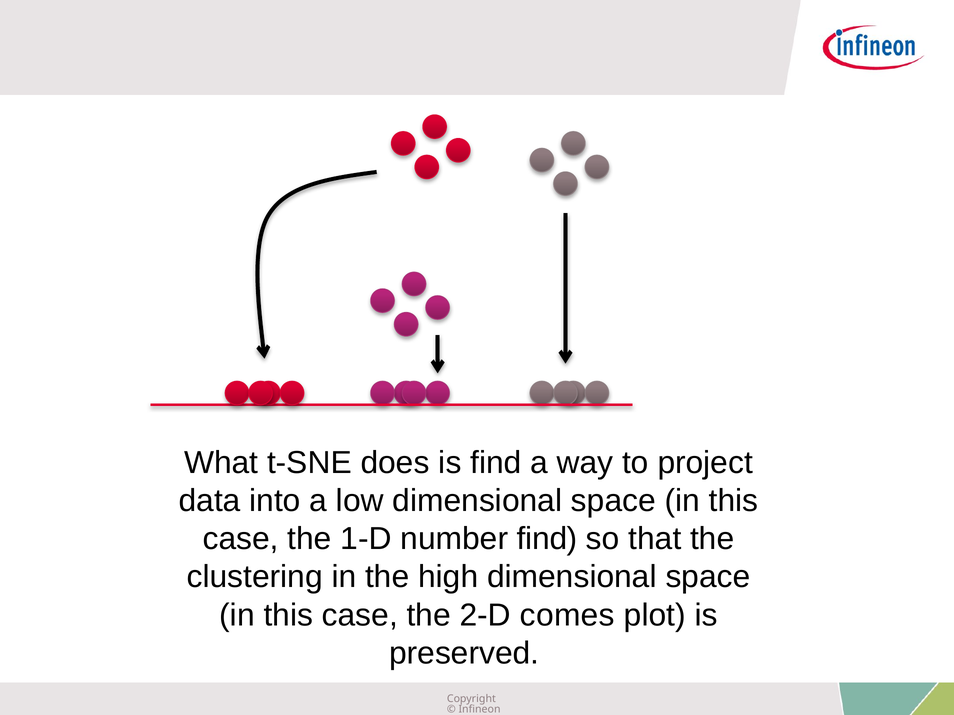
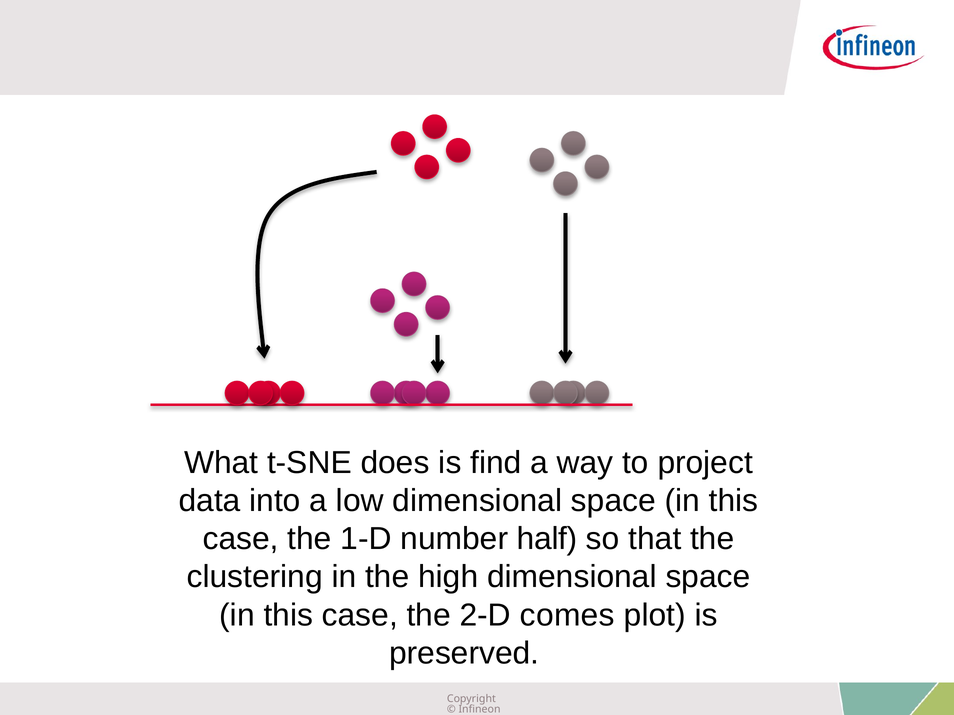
number find: find -> half
